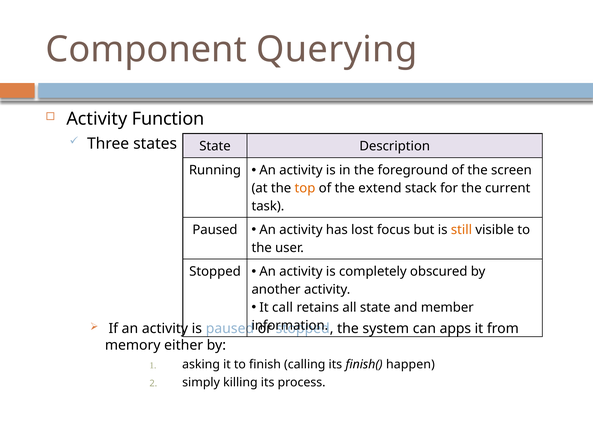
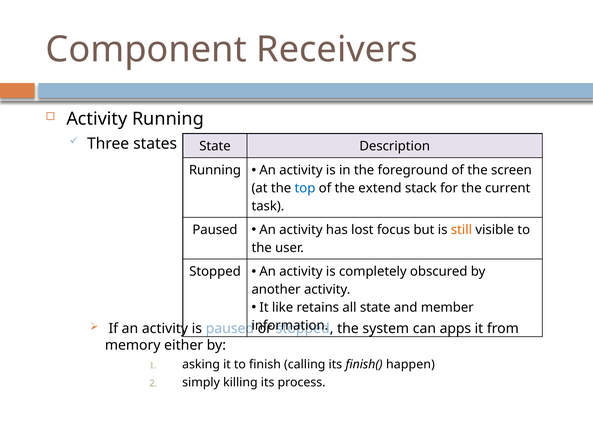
Querying: Querying -> Receivers
Activity Function: Function -> Running
top colour: orange -> blue
call: call -> like
